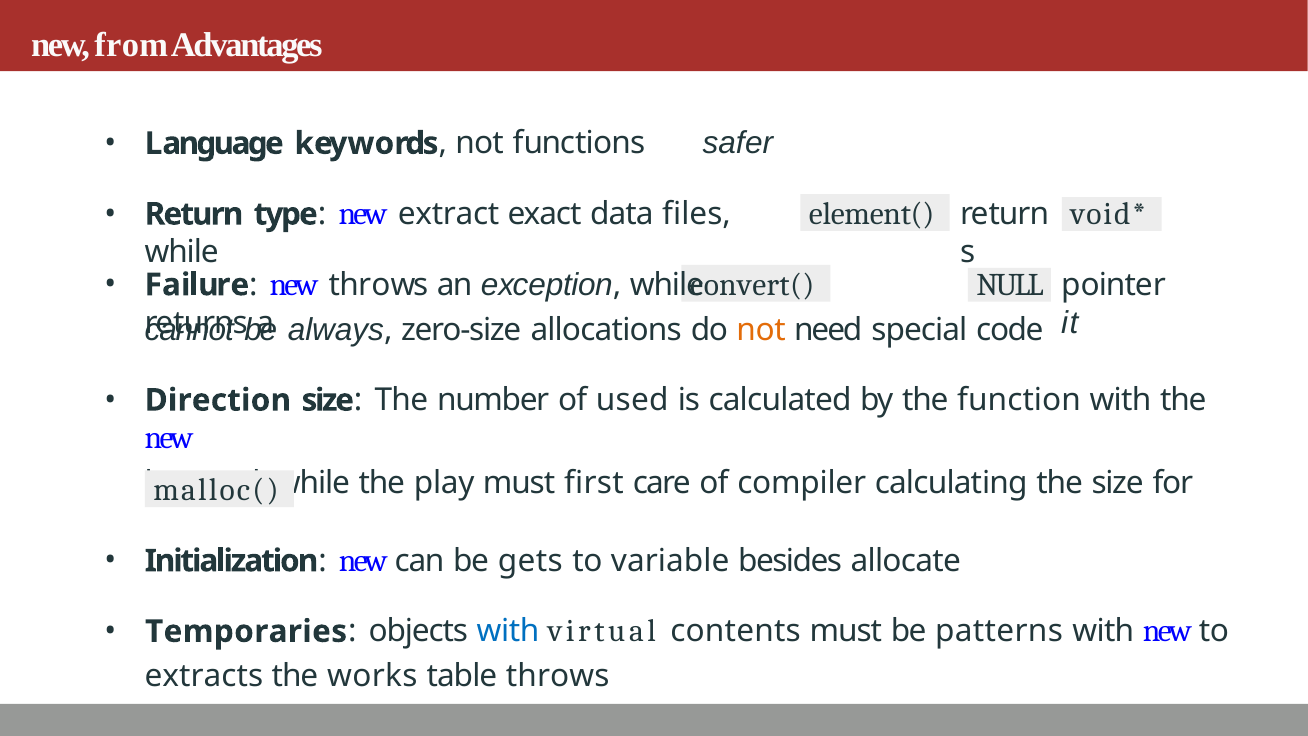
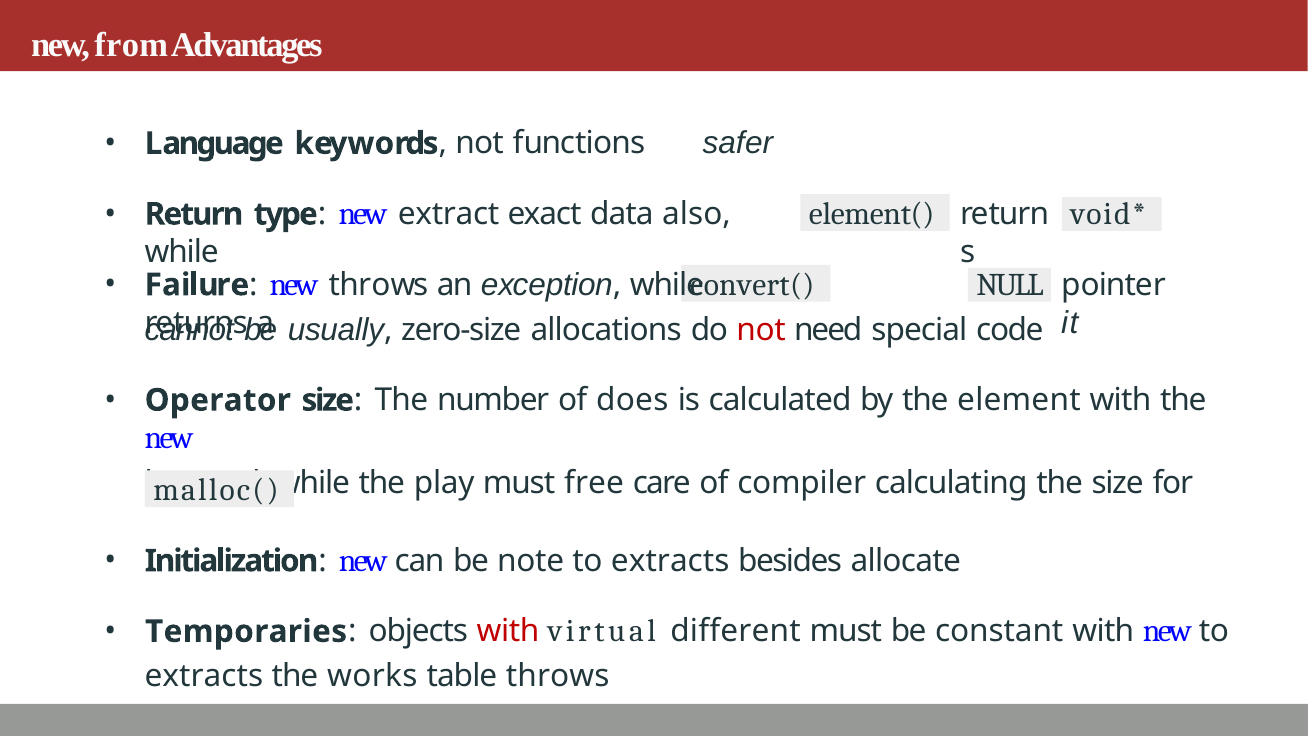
files: files -> also
always: always -> usually
not at (761, 330) colour: orange -> red
Direction: Direction -> Operator
used: used -> does
function: function -> element
first: first -> free
gets: gets -> note
variable at (670, 561): variable -> extracts
with at (508, 631) colour: blue -> red
contents: contents -> different
patterns: patterns -> constant
